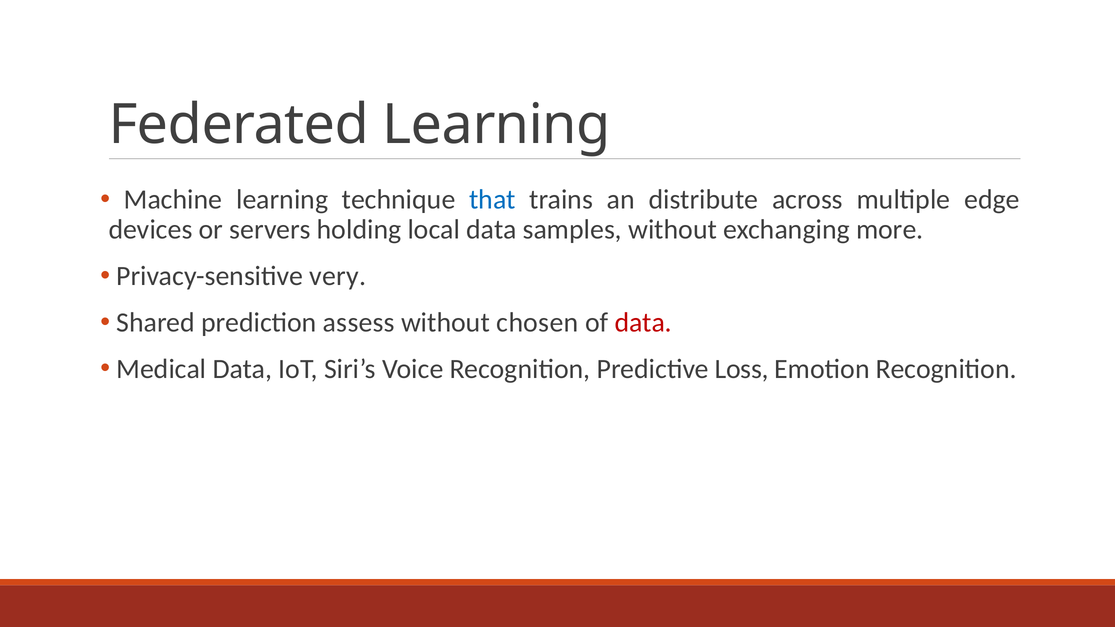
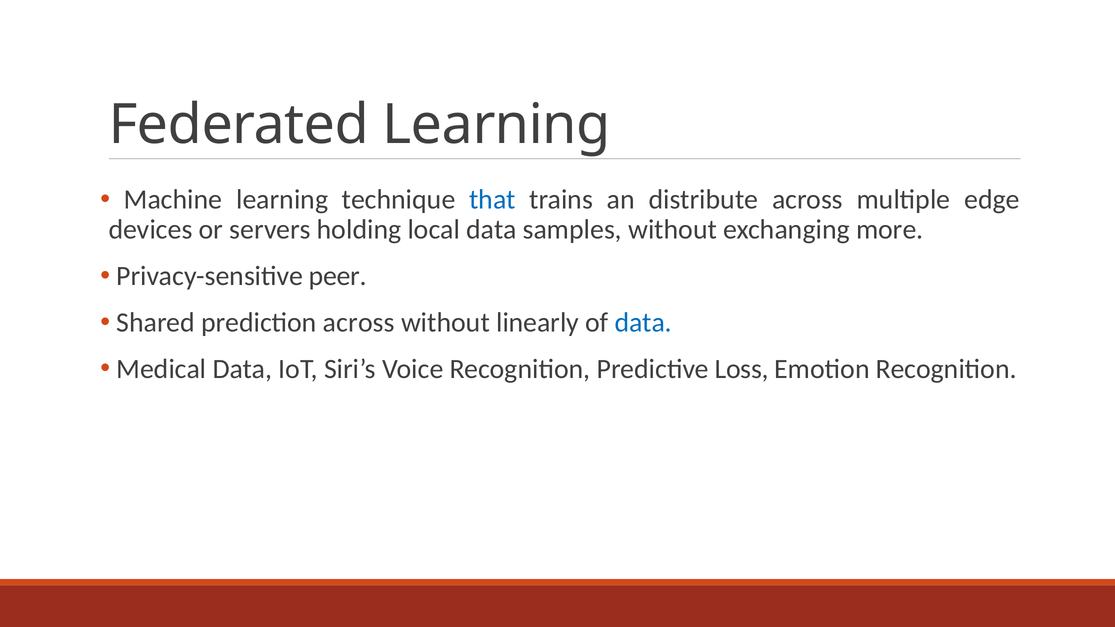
very: very -> peer
prediction assess: assess -> across
chosen: chosen -> linearly
data at (643, 323) colour: red -> blue
